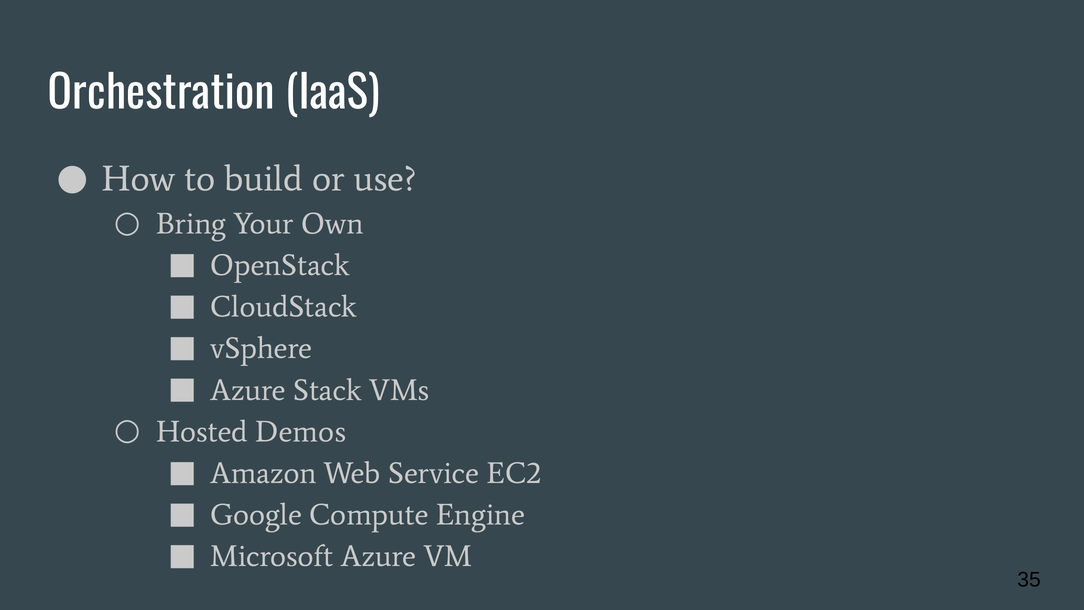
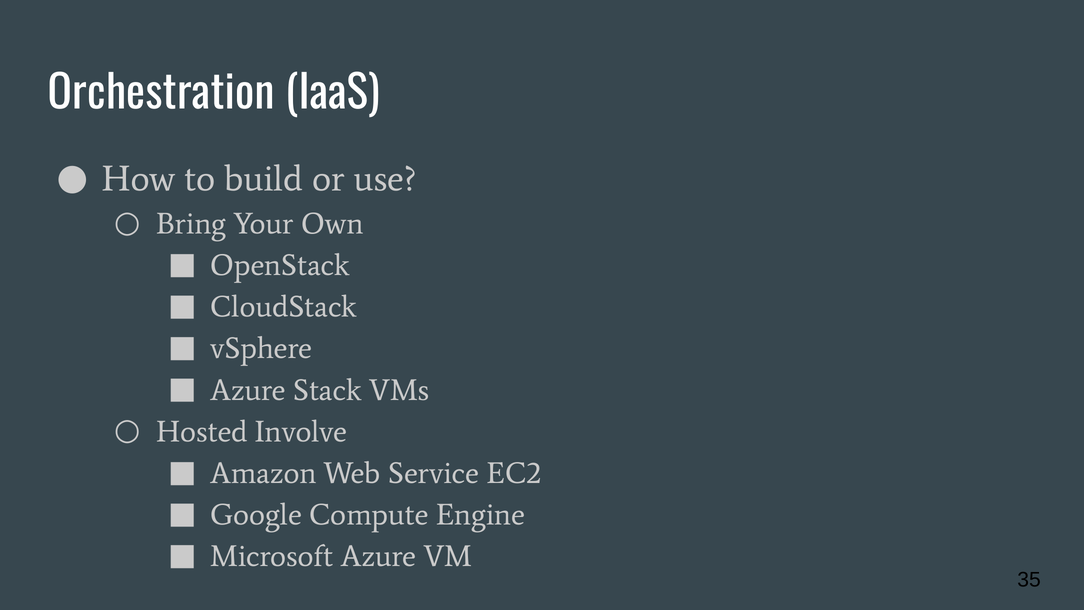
Demos: Demos -> Involve
